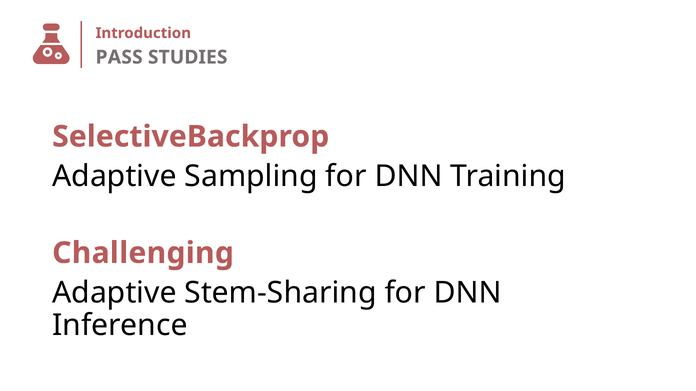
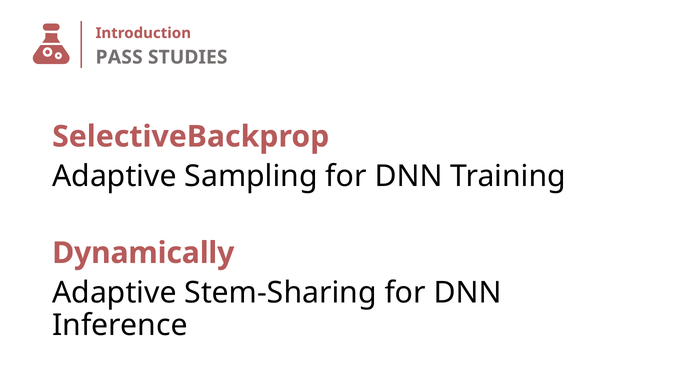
Challenging: Challenging -> Dynamically
